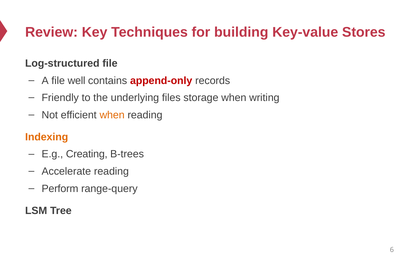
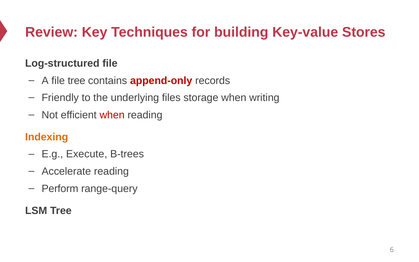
file well: well -> tree
when at (112, 115) colour: orange -> red
Creating: Creating -> Execute
